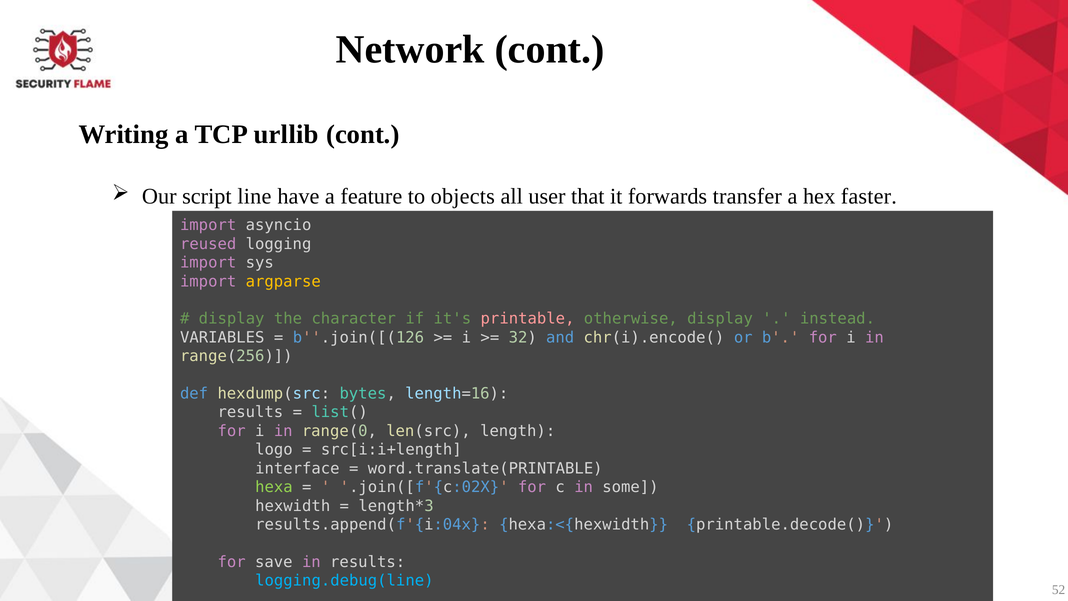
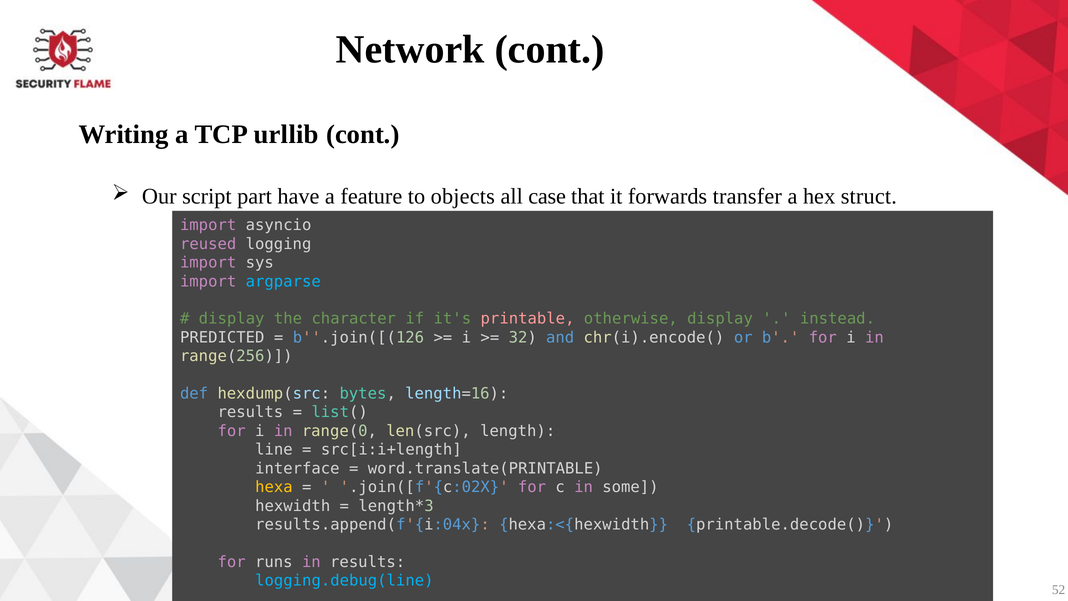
line: line -> part
user: user -> case
faster: faster -> struct
argparse colour: yellow -> light blue
VARIABLES: VARIABLES -> PREDICTED
logo: logo -> line
hexa colour: light green -> yellow
save: save -> runs
